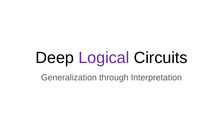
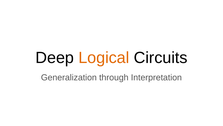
Logical colour: purple -> orange
